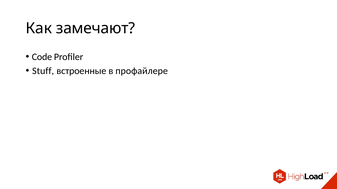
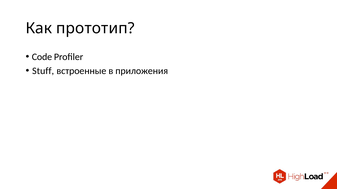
замечают: замечают -> прототип
профайлере: профайлере -> приложения
